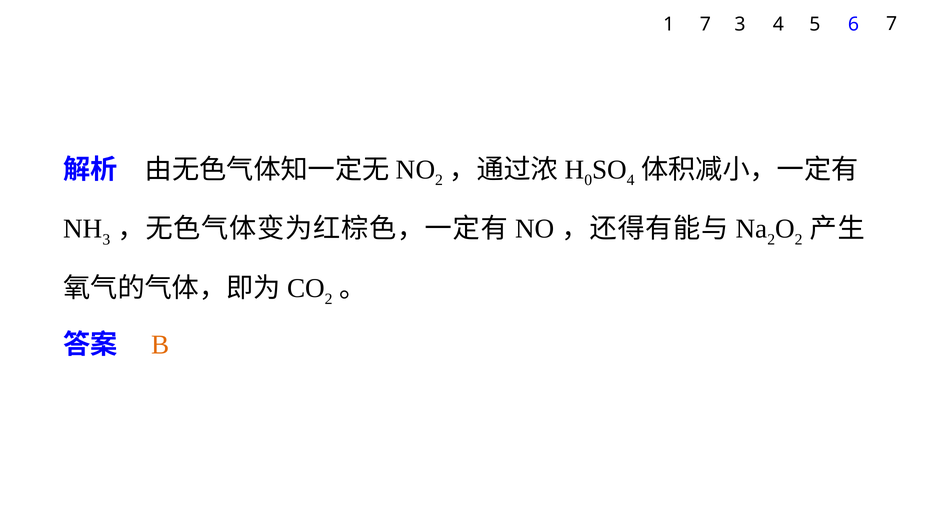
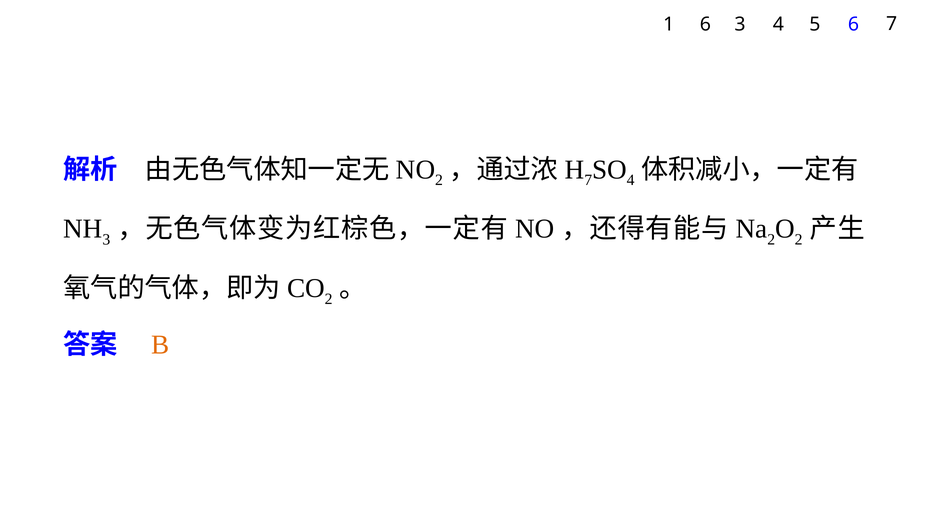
1 7: 7 -> 6
0 at (588, 180): 0 -> 7
